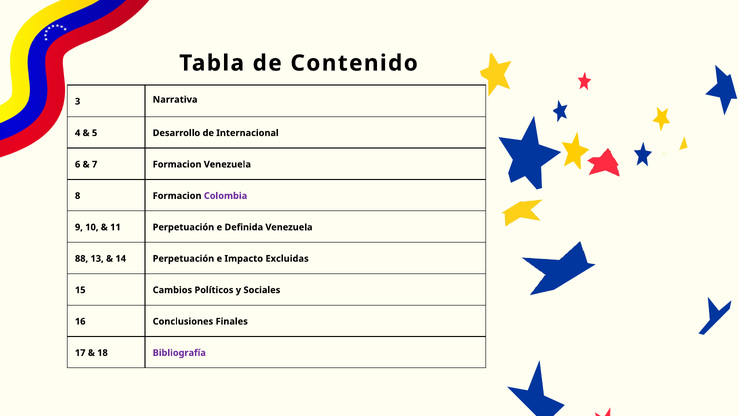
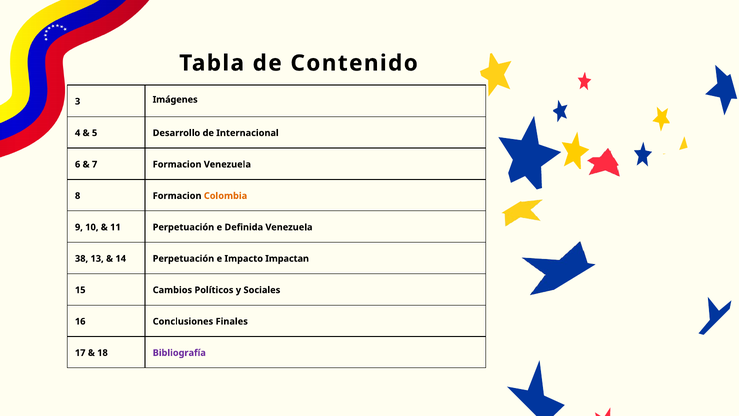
Narrativa: Narrativa -> Imágenes
Colombia colour: purple -> orange
88: 88 -> 38
Excluidas: Excluidas -> Impactan
